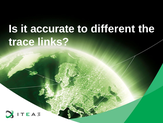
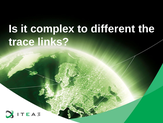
accurate: accurate -> complex
